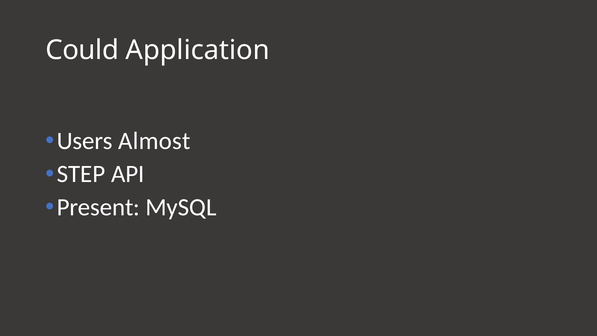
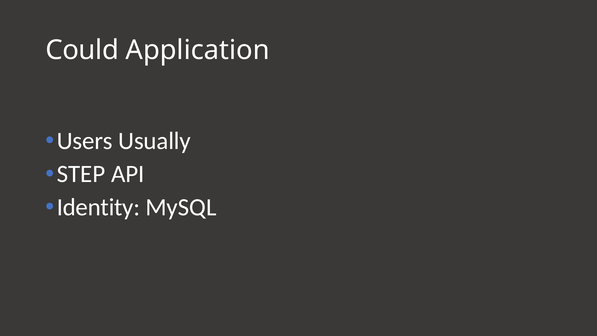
Almost: Almost -> Usually
Present: Present -> Identity
